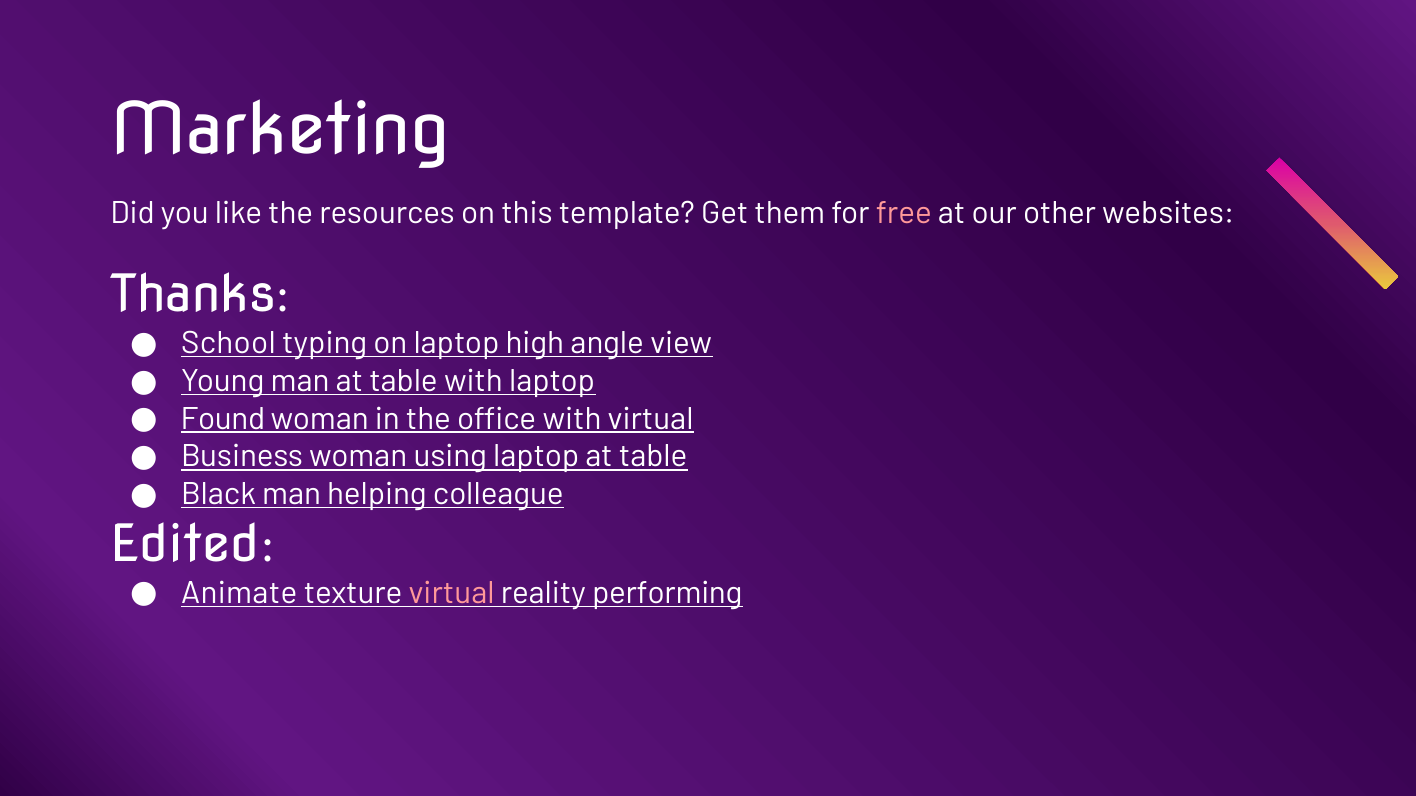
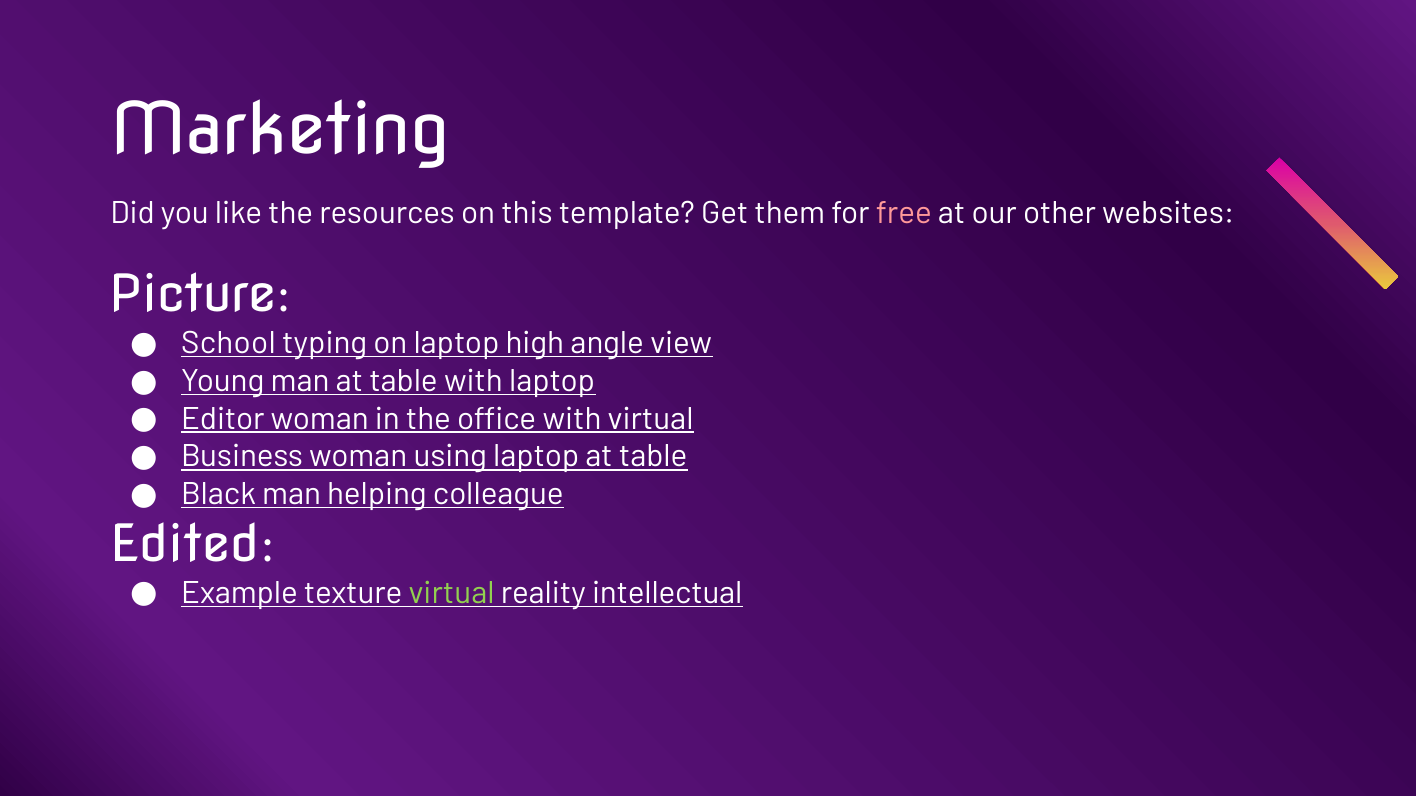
Thanks: Thanks -> Picture
Found: Found -> Editor
Animate: Animate -> Example
virtual at (452, 593) colour: pink -> light green
performing: performing -> intellectual
